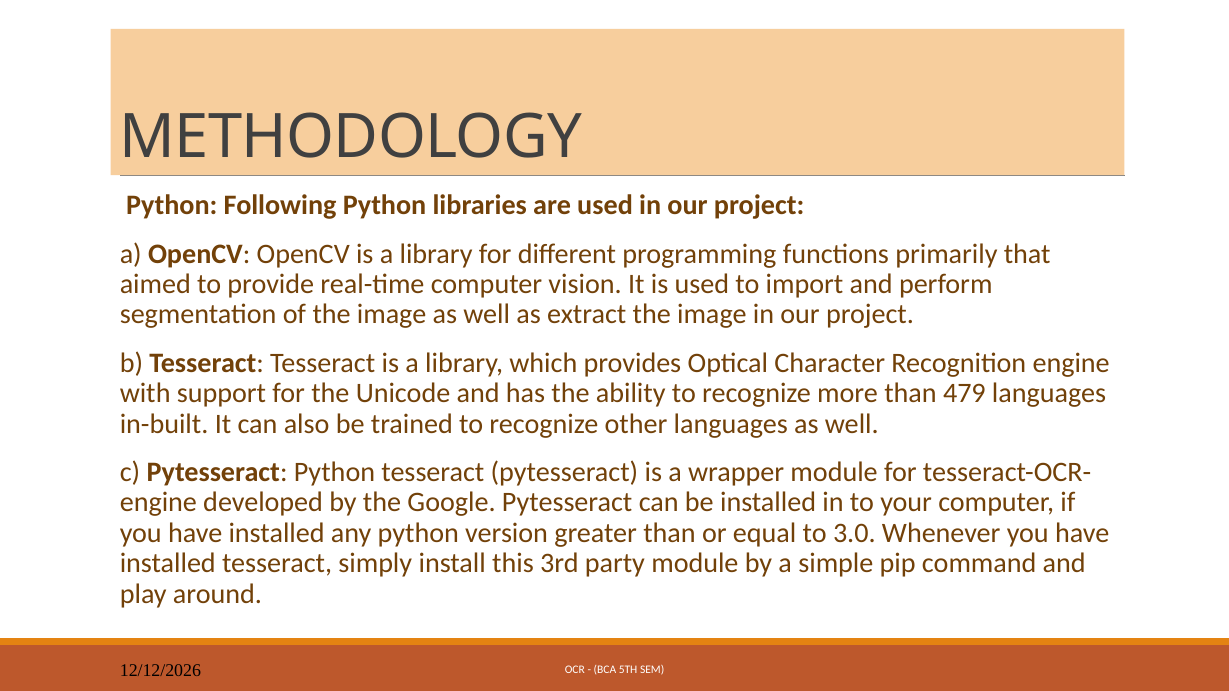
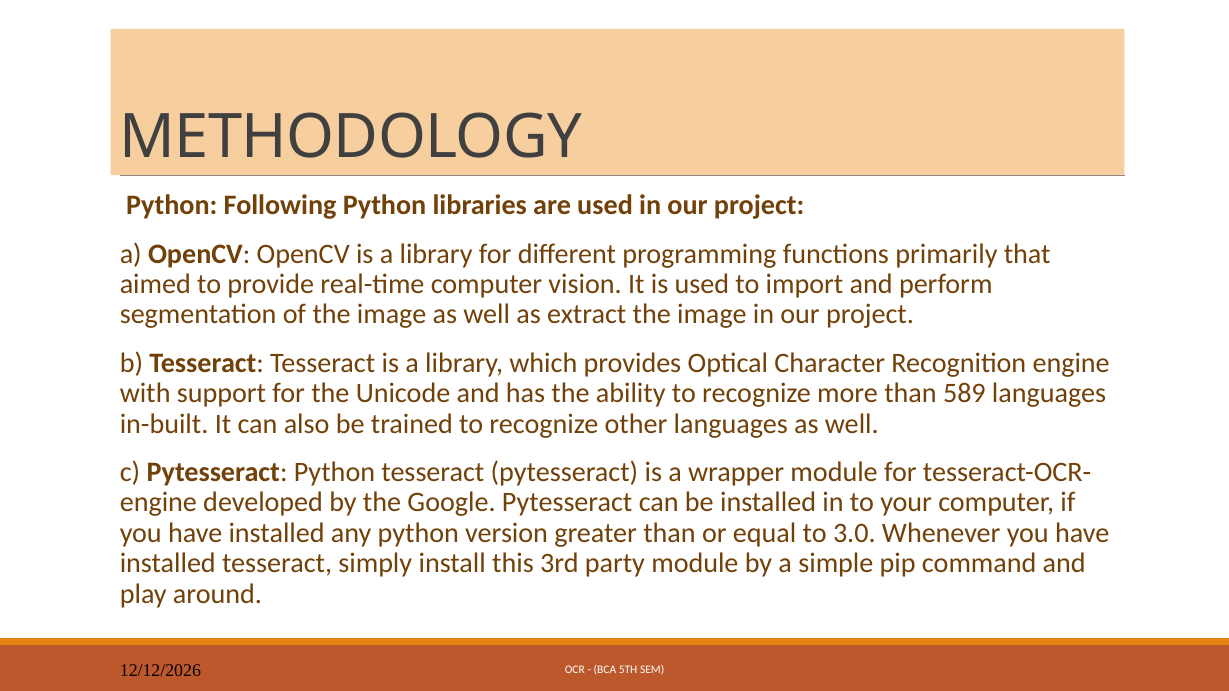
479: 479 -> 589
